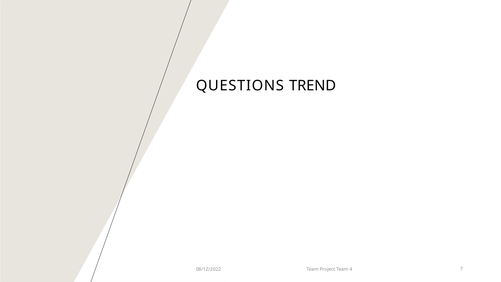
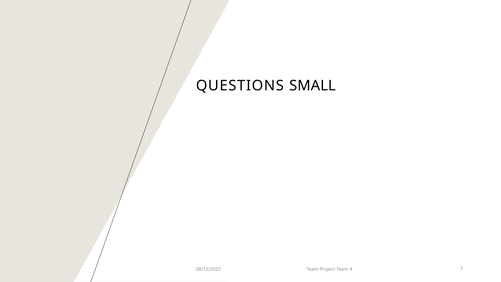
TREND: TREND -> SMALL
